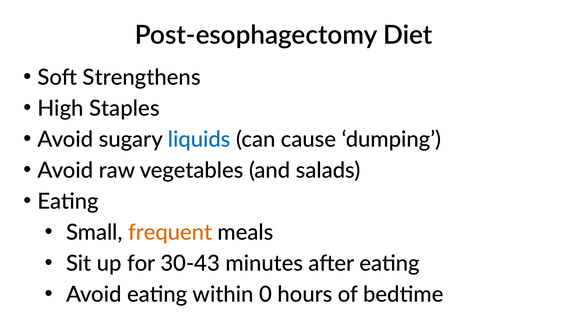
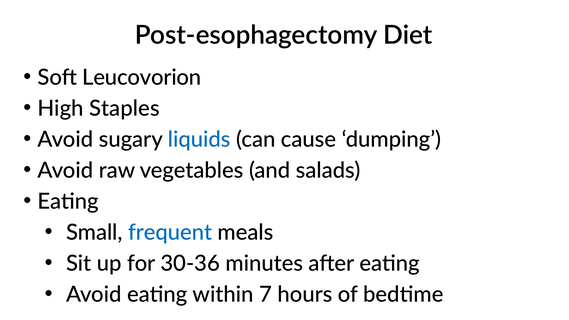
Strengthens: Strengthens -> Leucovorion
frequent colour: orange -> blue
30-43: 30-43 -> 30-36
0: 0 -> 7
